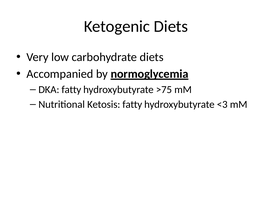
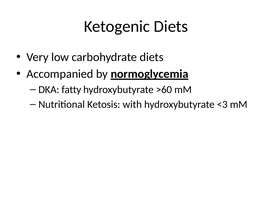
>75: >75 -> >60
Ketosis fatty: fatty -> with
